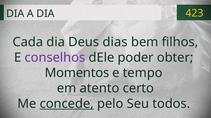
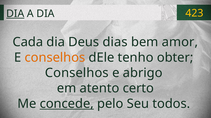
DIA at (15, 14) underline: none -> present
filhos: filhos -> amor
conselhos at (55, 58) colour: purple -> orange
poder: poder -> tenho
Momentos at (77, 73): Momentos -> Conselhos
tempo: tempo -> abrigo
